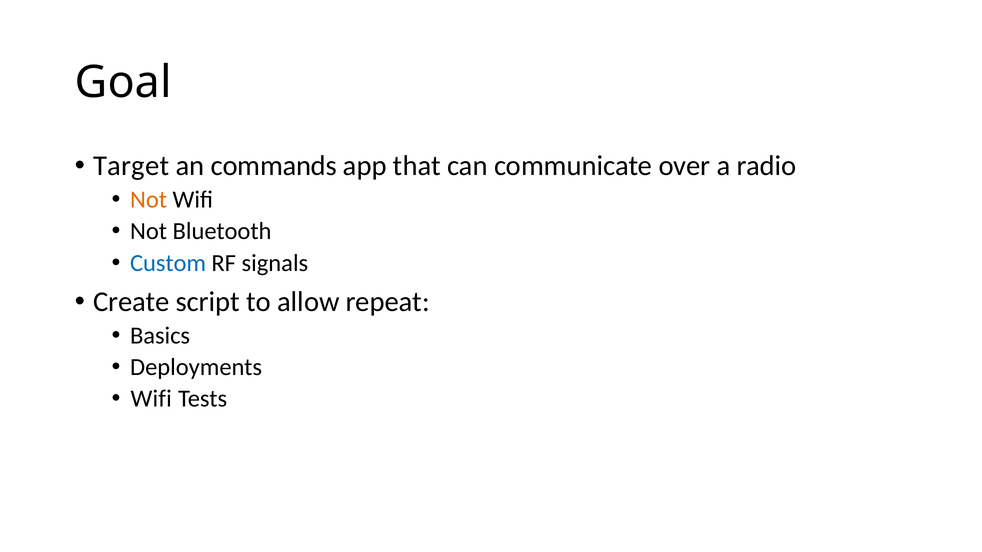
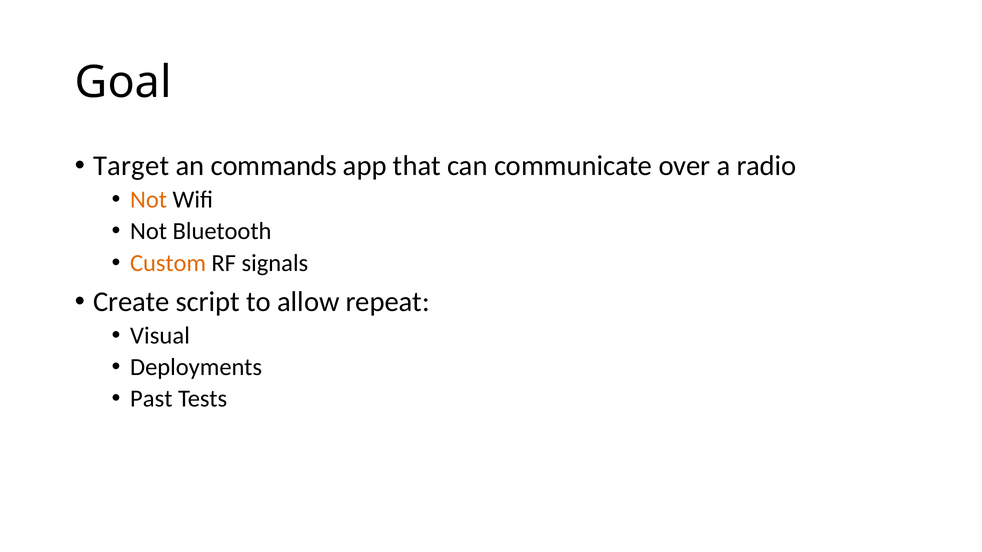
Custom colour: blue -> orange
Basics: Basics -> Visual
Wifi at (151, 399): Wifi -> Past
